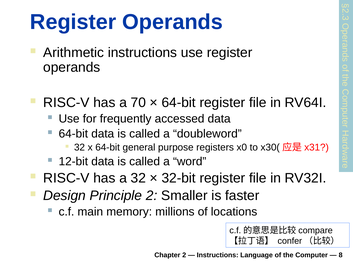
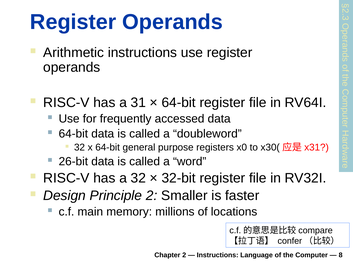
70: 70 -> 31
12-bit: 12-bit -> 26-bit
